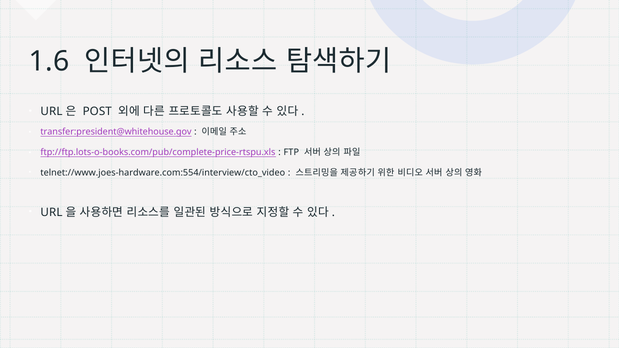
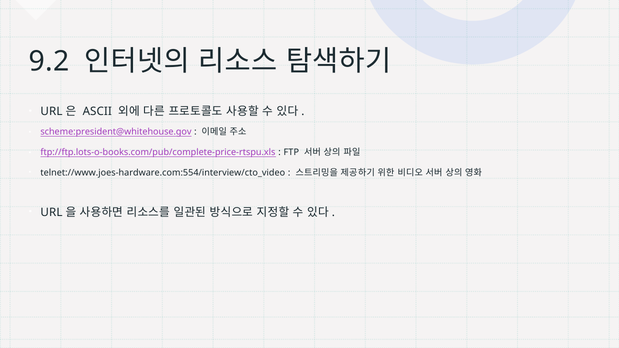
1.6: 1.6 -> 9.2
POST: POST -> ASCII
transfer:president@whitehouse.gov: transfer:president@whitehouse.gov -> scheme:president@whitehouse.gov
